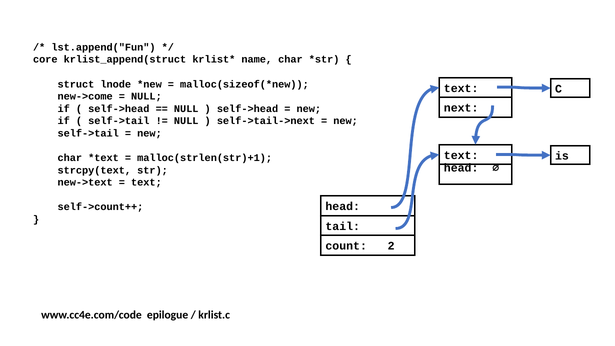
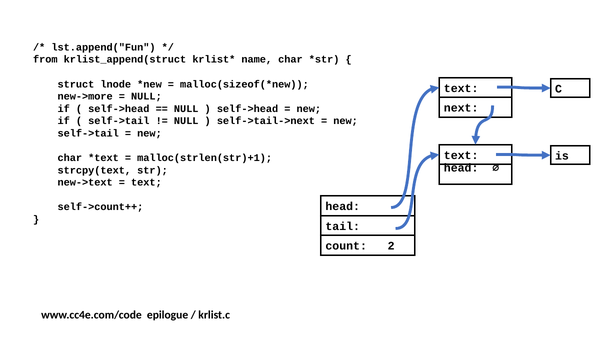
core: core -> from
new->come: new->come -> new->more
